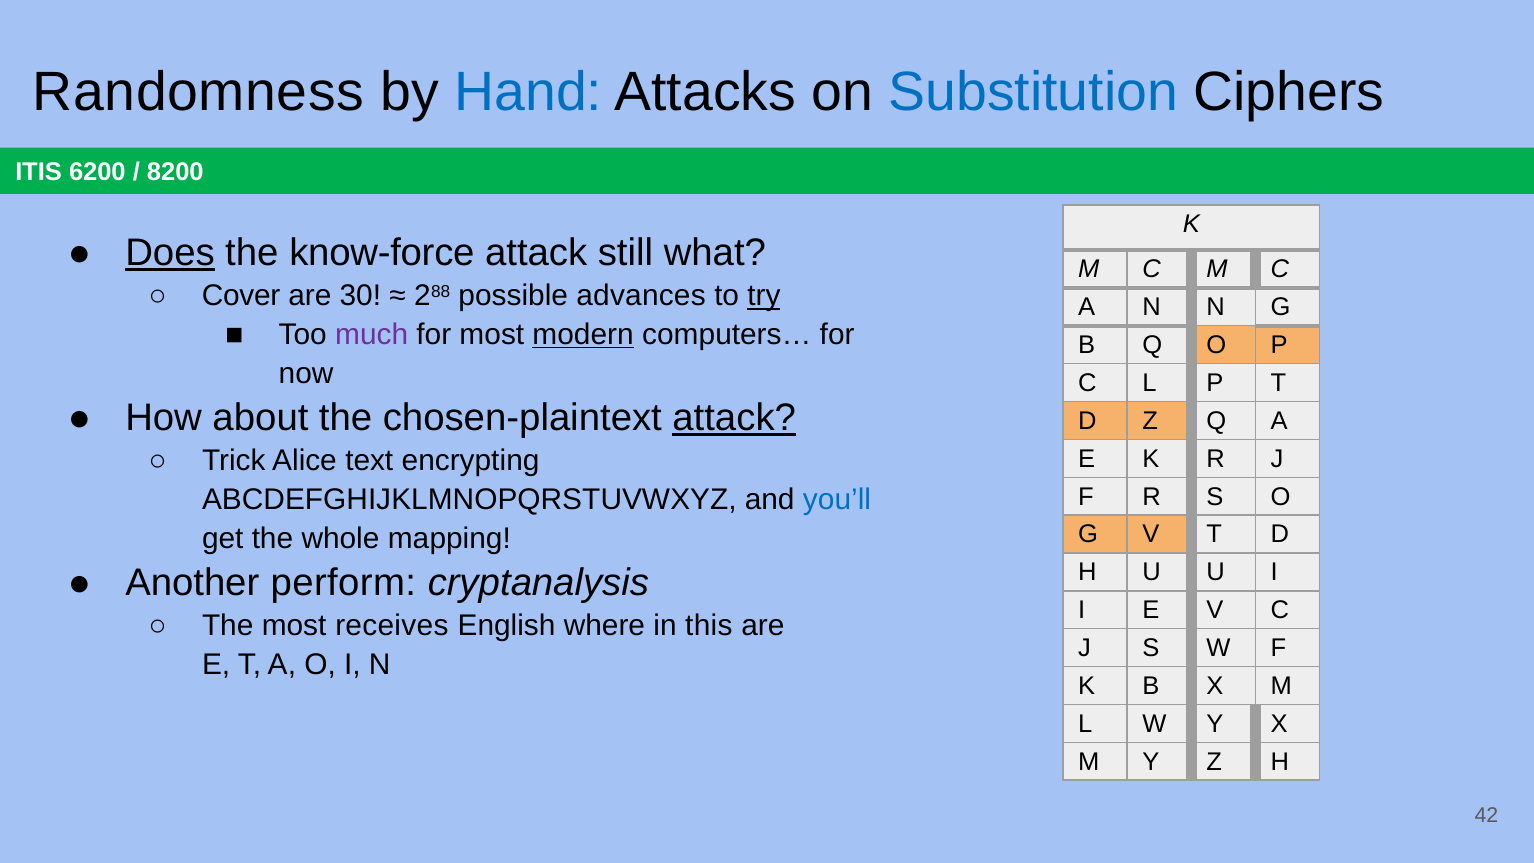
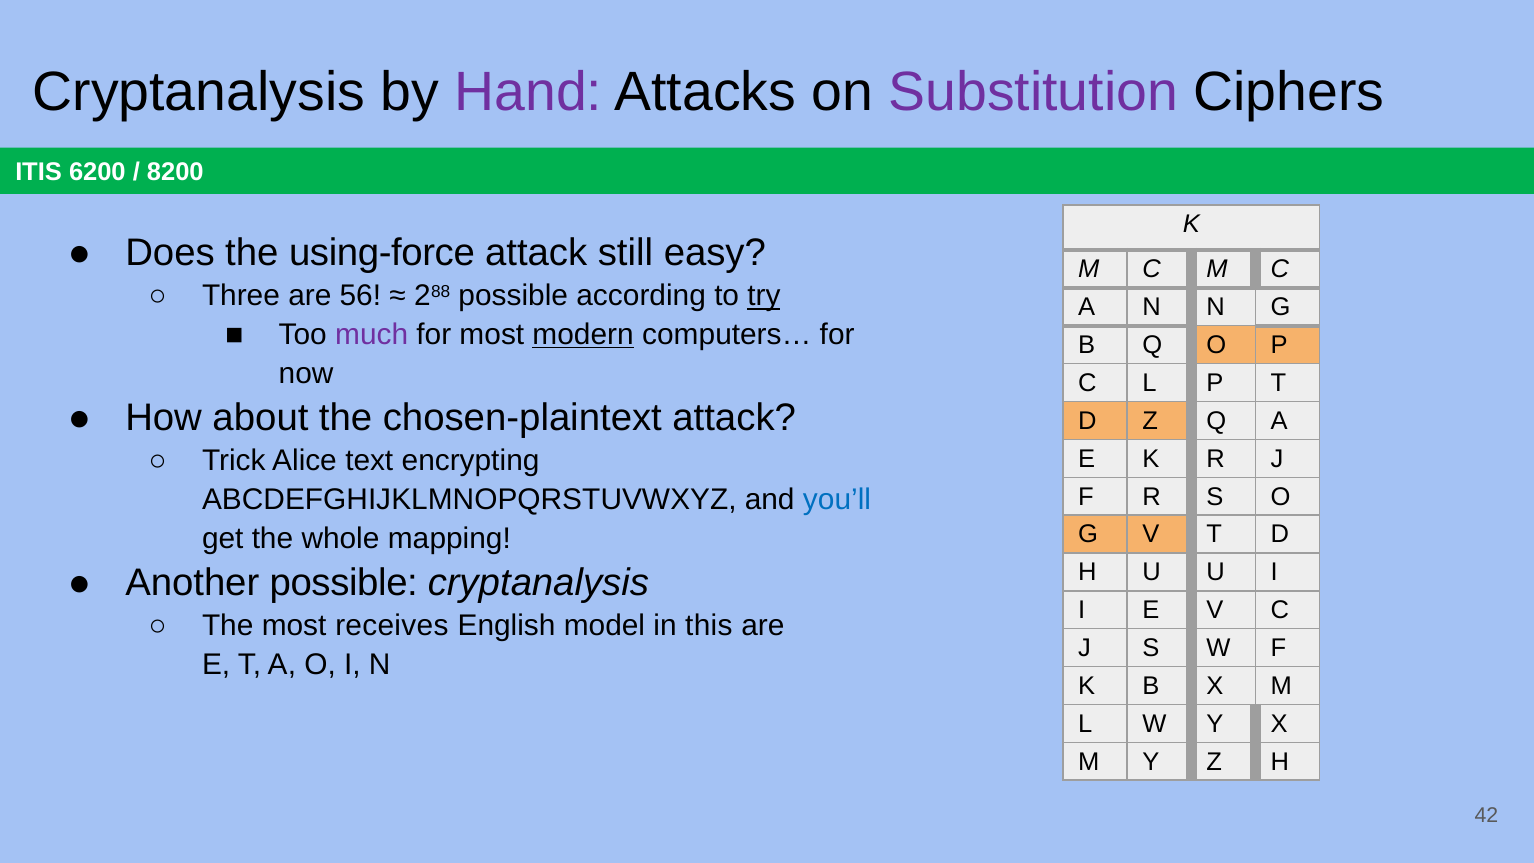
Randomness at (199, 93): Randomness -> Cryptanalysis
Hand colour: blue -> purple
Substitution colour: blue -> purple
Does underline: present -> none
know-force: know-force -> using-force
what: what -> easy
Cover: Cover -> Three
30: 30 -> 56
advances: advances -> according
attack at (734, 418) underline: present -> none
Another perform: perform -> possible
where: where -> model
